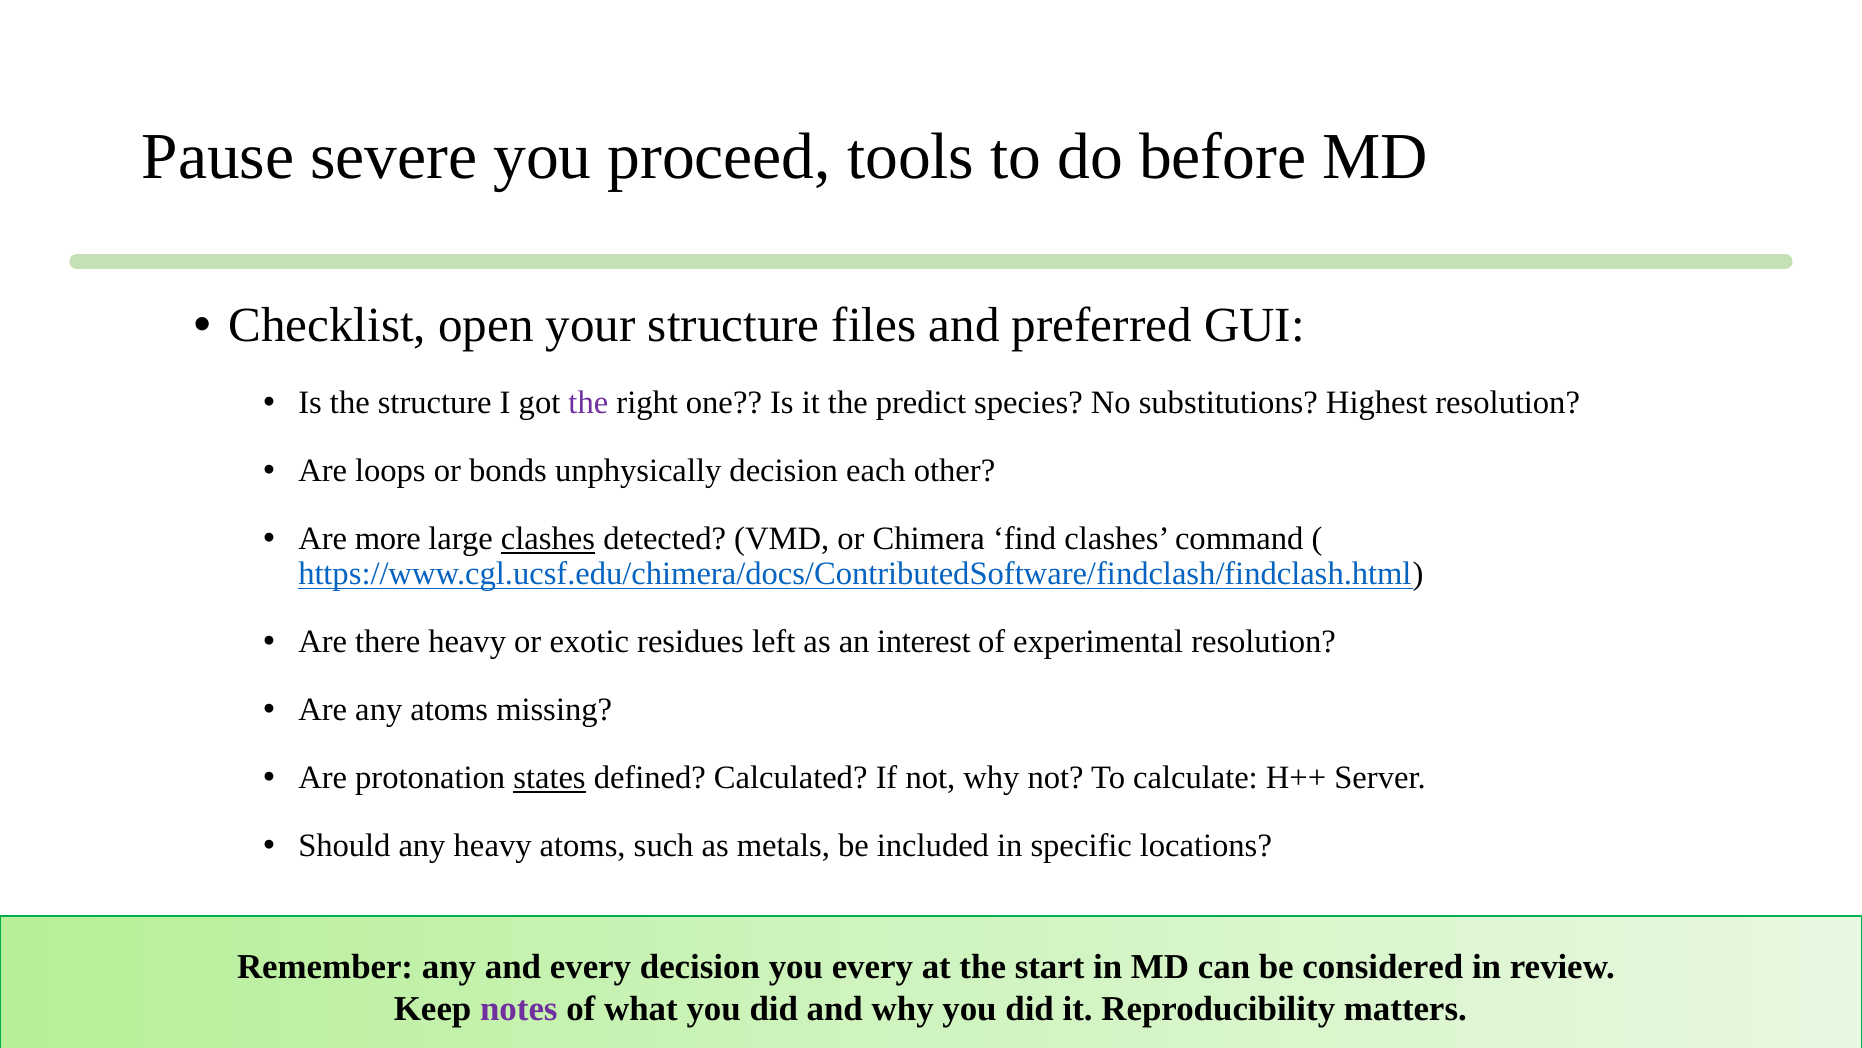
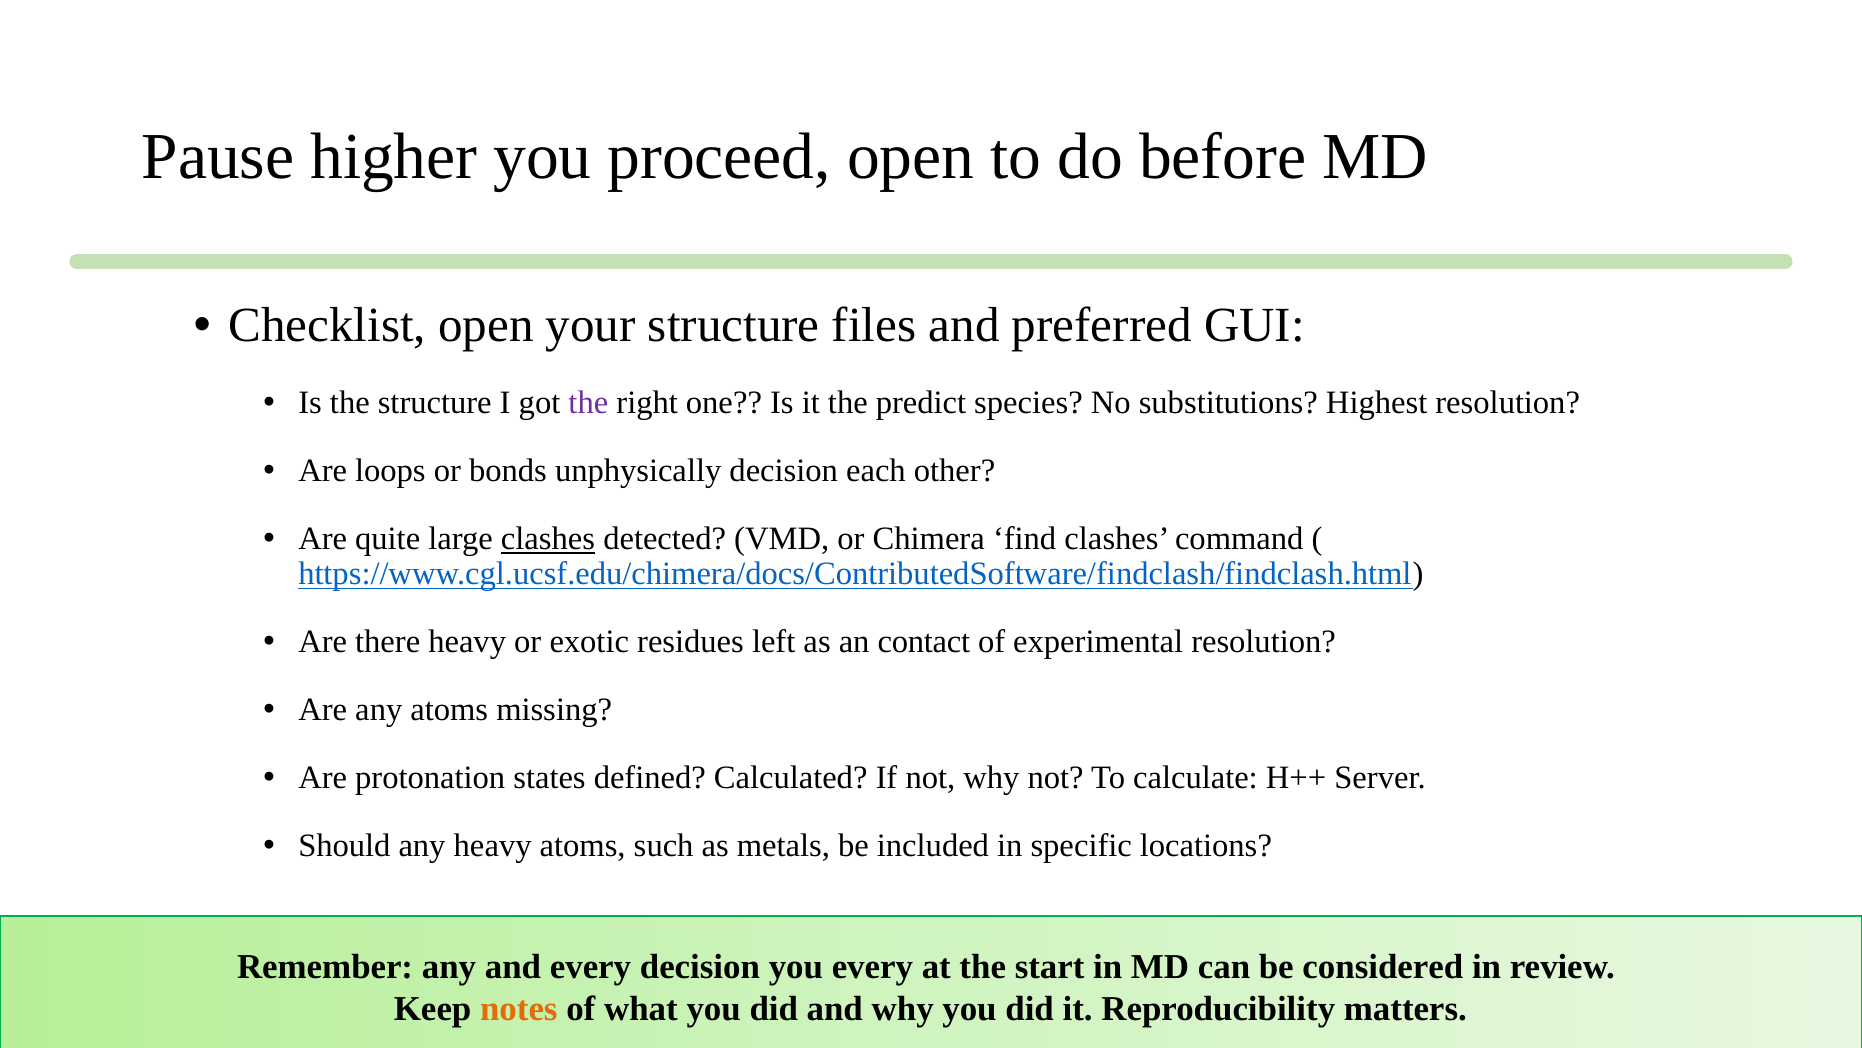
severe: severe -> higher
proceed tools: tools -> open
more: more -> quite
interest: interest -> contact
states underline: present -> none
notes colour: purple -> orange
